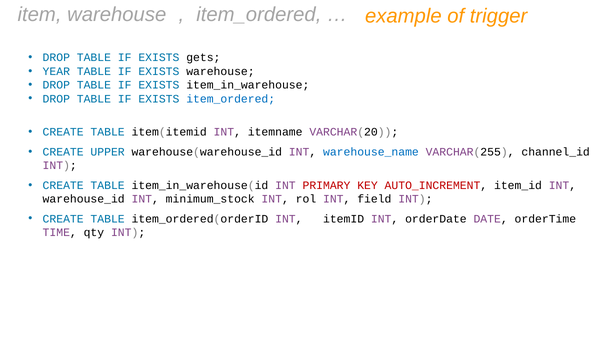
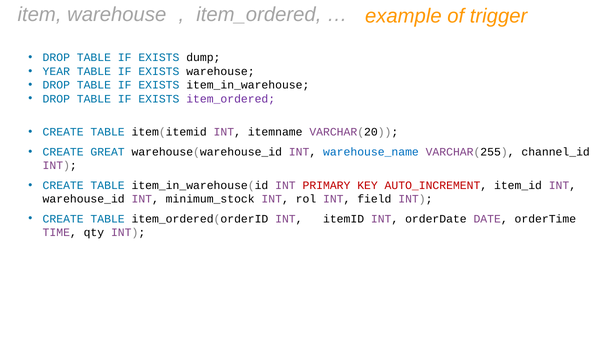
gets: gets -> dump
item_ordered at (231, 99) colour: blue -> purple
UPPER: UPPER -> GREAT
